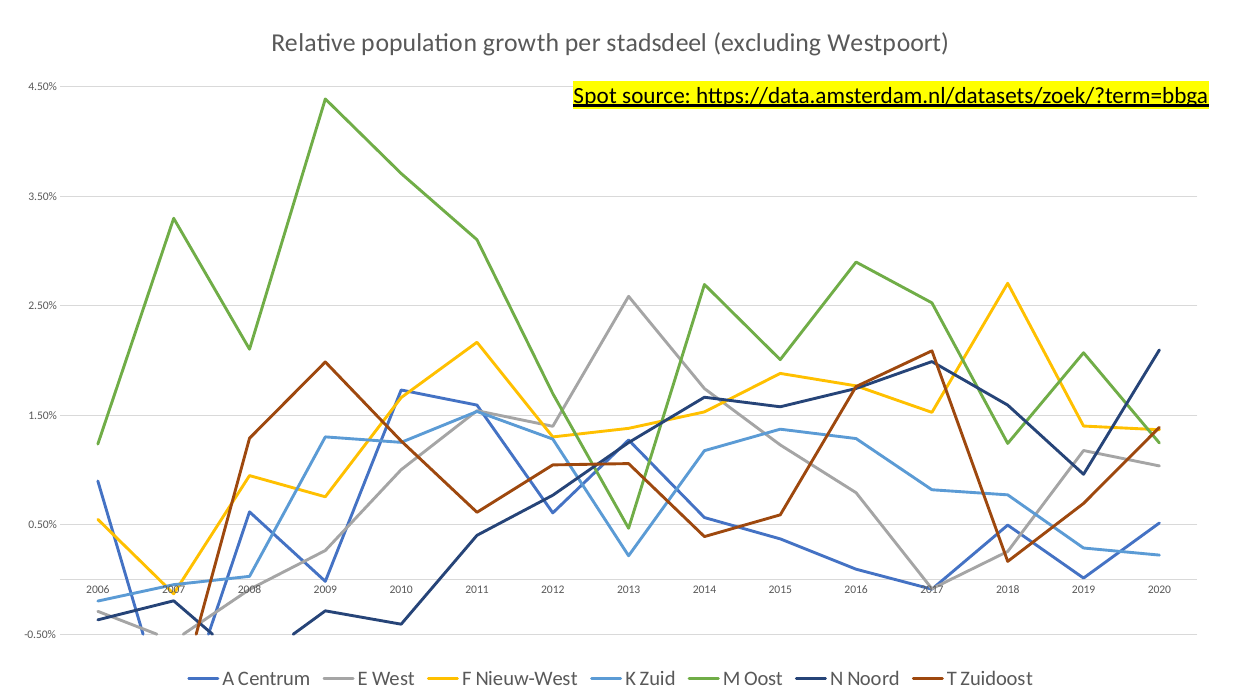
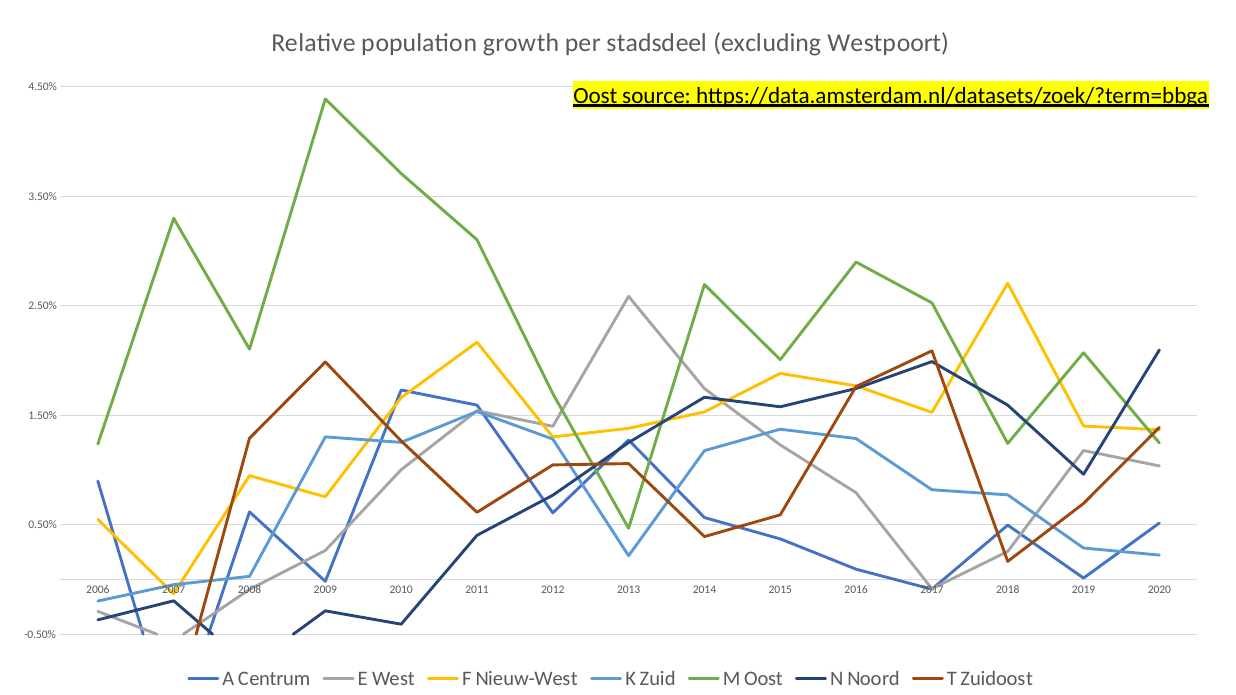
Spot at (595, 96): Spot -> Oost
